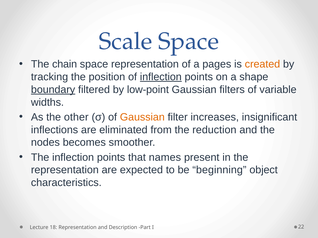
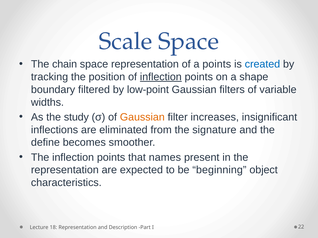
a pages: pages -> points
created colour: orange -> blue
boundary underline: present -> none
other: other -> study
reduction: reduction -> signature
nodes: nodes -> define
